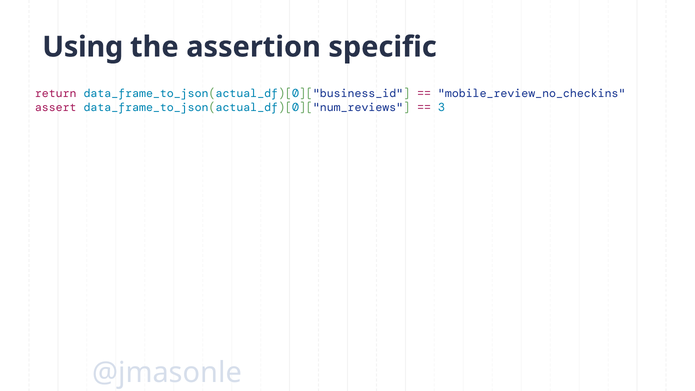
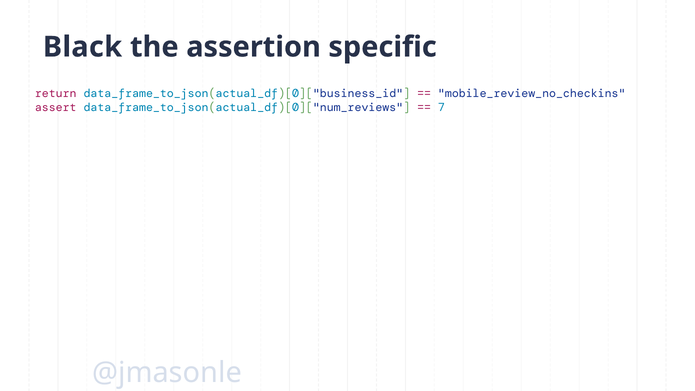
Using: Using -> Black
3: 3 -> 7
